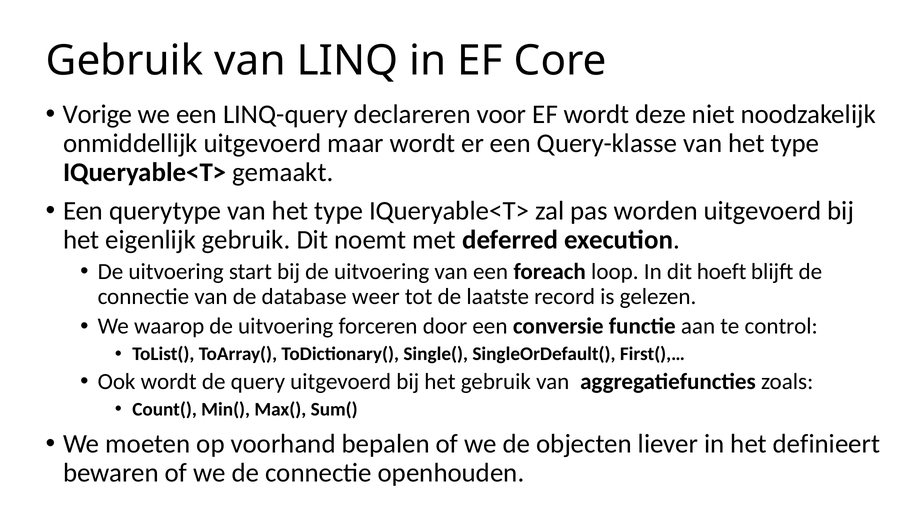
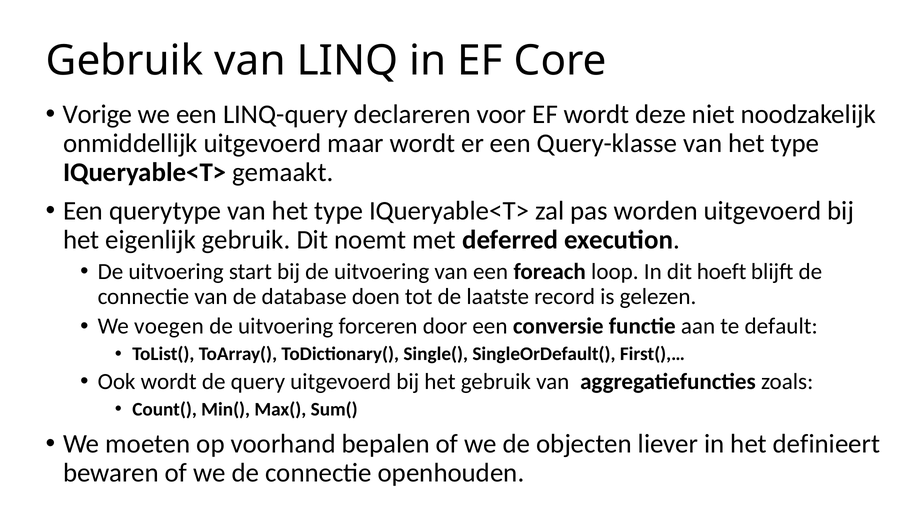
weer: weer -> doen
waarop: waarop -> voegen
control: control -> default
